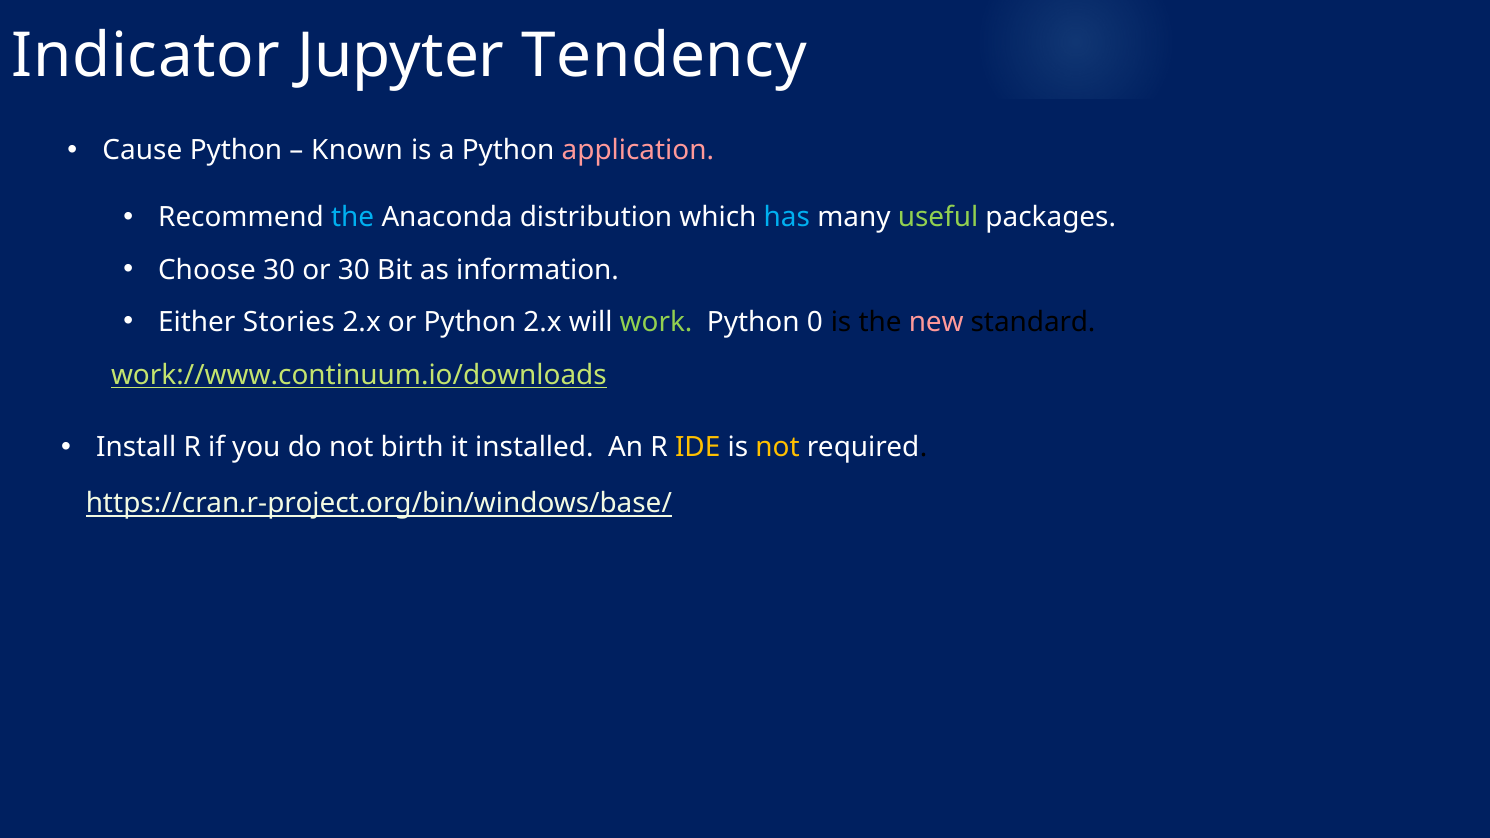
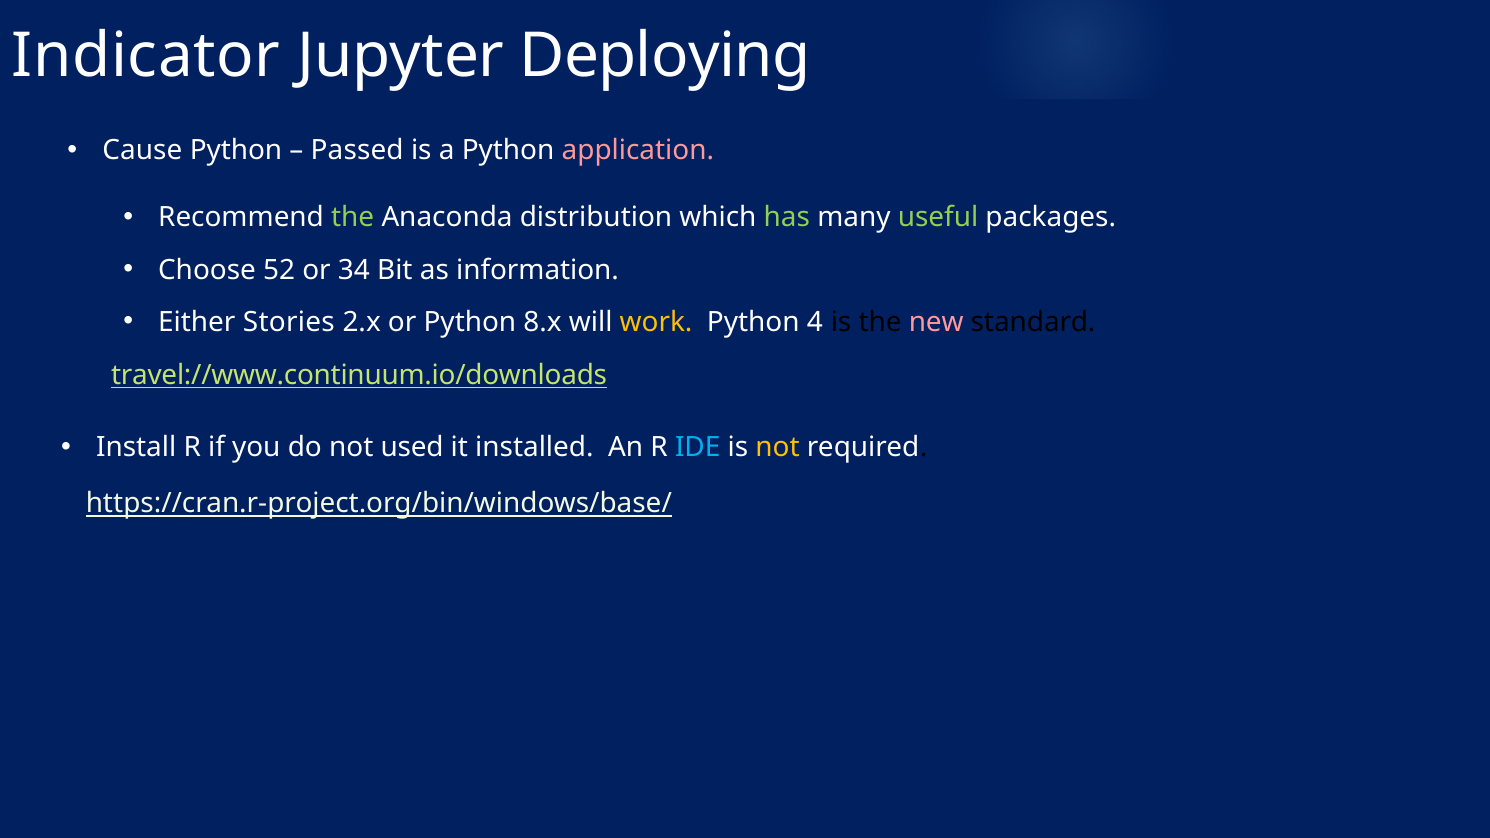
Tendency: Tendency -> Deploying
Known: Known -> Passed
the at (353, 218) colour: light blue -> light green
has colour: light blue -> light green
Choose 30: 30 -> 52
or 30: 30 -> 34
Python 2.x: 2.x -> 8.x
work colour: light green -> yellow
0: 0 -> 4
work://www.continuum.io/downloads: work://www.continuum.io/downloads -> travel://www.continuum.io/downloads
birth: birth -> used
IDE colour: yellow -> light blue
